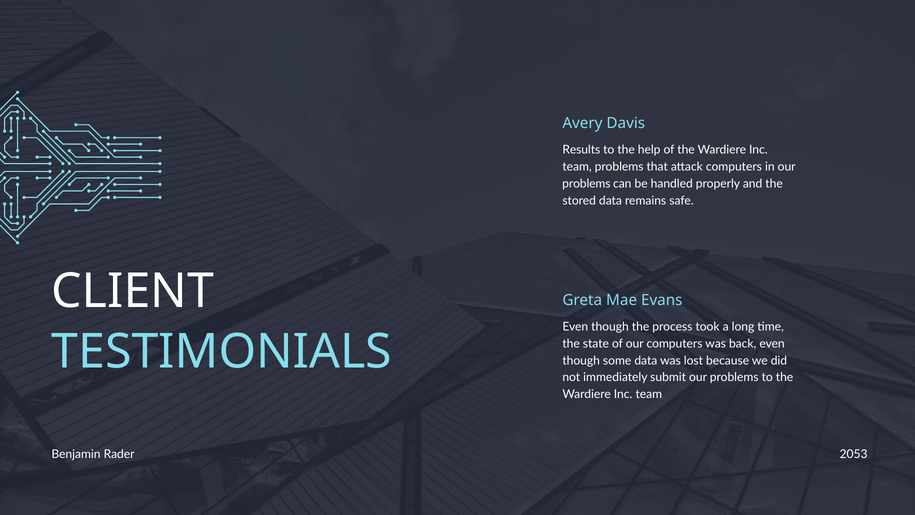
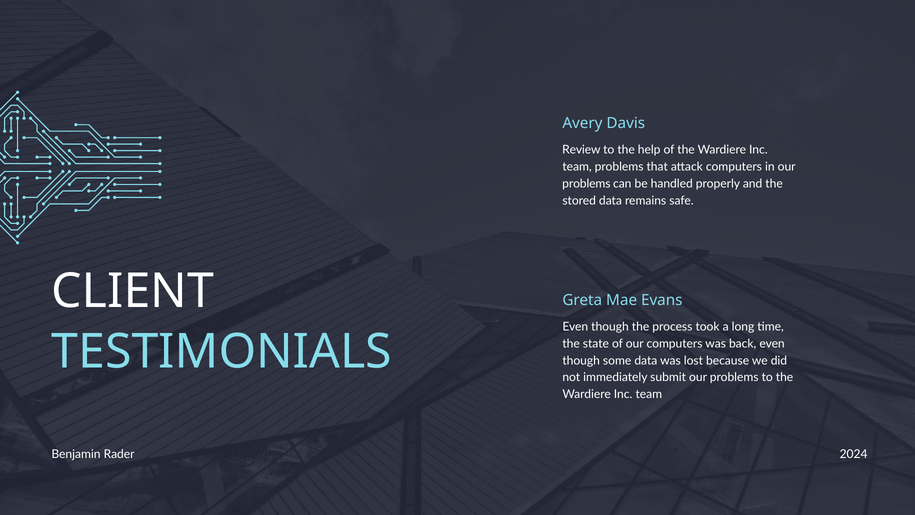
Results: Results -> Review
2053: 2053 -> 2024
